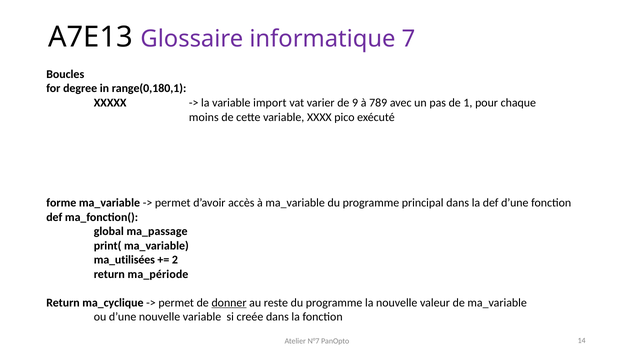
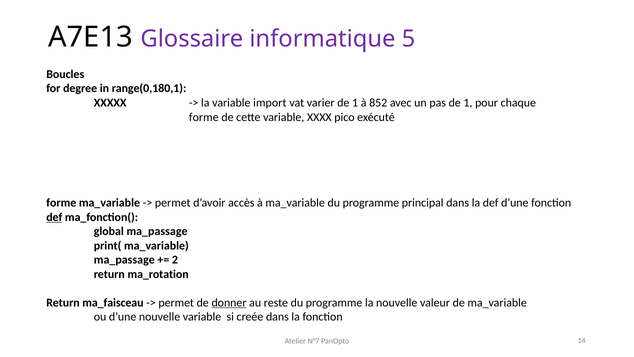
7: 7 -> 5
varier de 9: 9 -> 1
789: 789 -> 852
moins at (204, 117): moins -> forme
def at (54, 217) underline: none -> present
ma_utilisées at (124, 260): ma_utilisées -> ma_passage
ma_période: ma_période -> ma_rotation
ma_cyclique: ma_cyclique -> ma_faisceau
